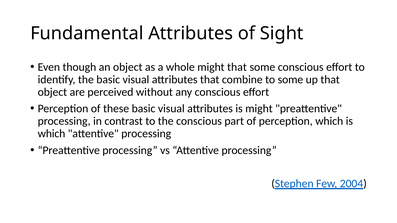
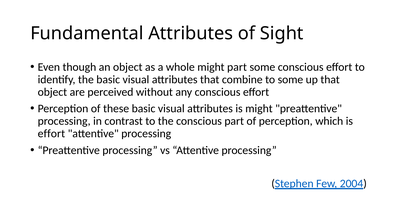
might that: that -> part
which at (51, 134): which -> effort
